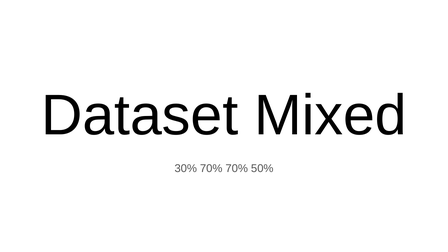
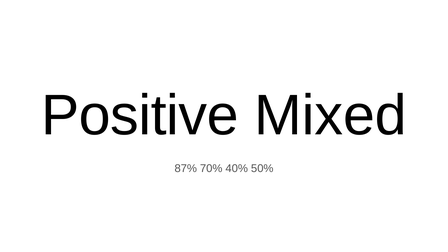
Dataset: Dataset -> Positive
30%: 30% -> 87%
70% 70%: 70% -> 40%
